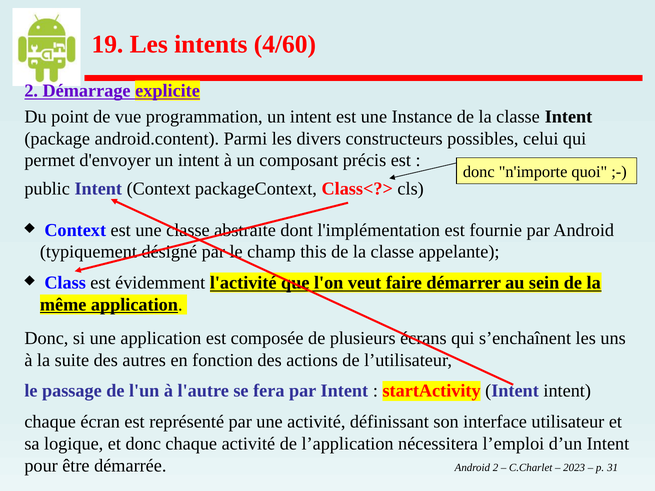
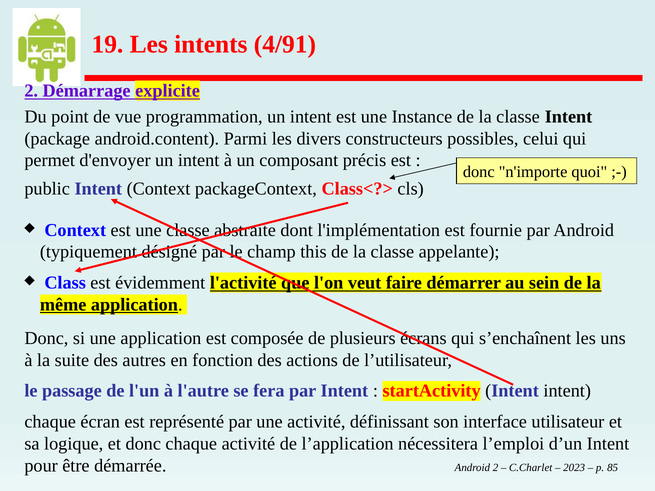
4/60: 4/60 -> 4/91
31: 31 -> 85
